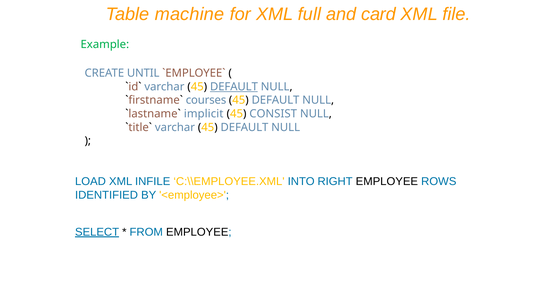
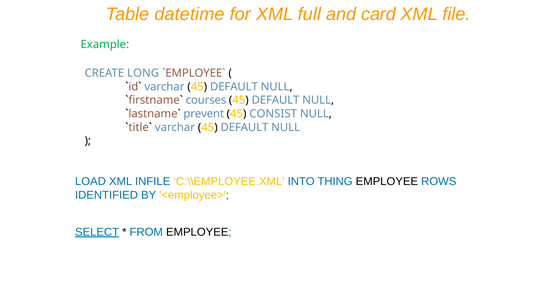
machine: machine -> datetime
UNTIL: UNTIL -> LONG
DEFAULT at (234, 87) underline: present -> none
implicit: implicit -> prevent
RIGHT: RIGHT -> THING
